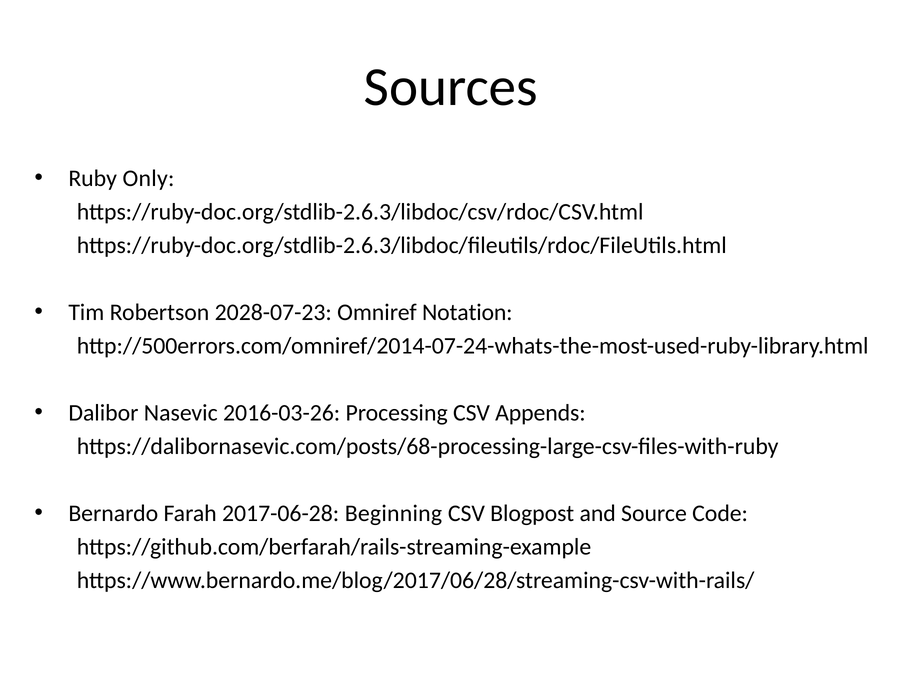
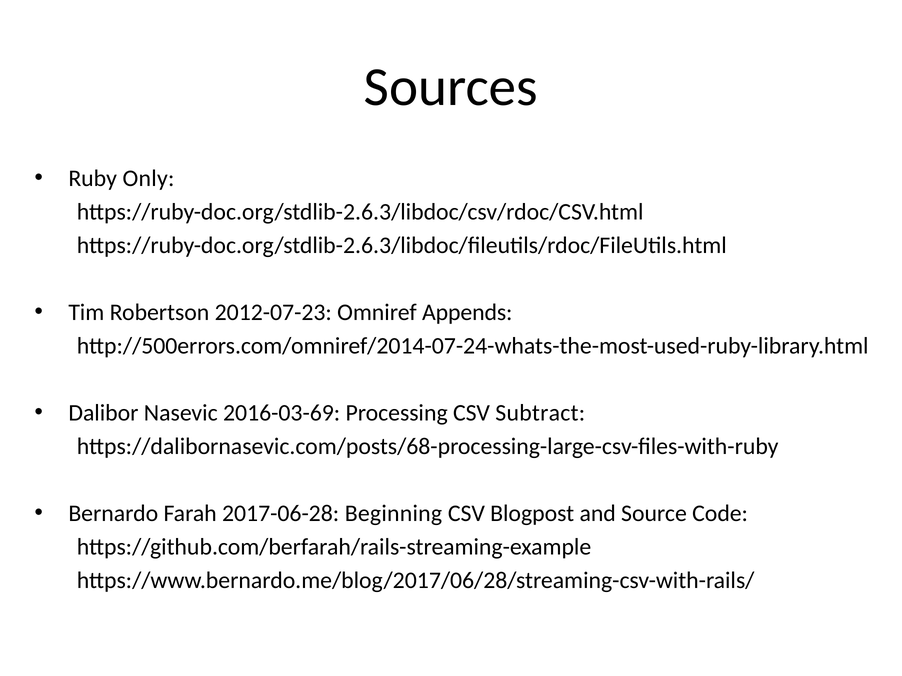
2028-07-23: 2028-07-23 -> 2012-07-23
Notation: Notation -> Appends
2016-03-26: 2016-03-26 -> 2016-03-69
Appends: Appends -> Subtract
